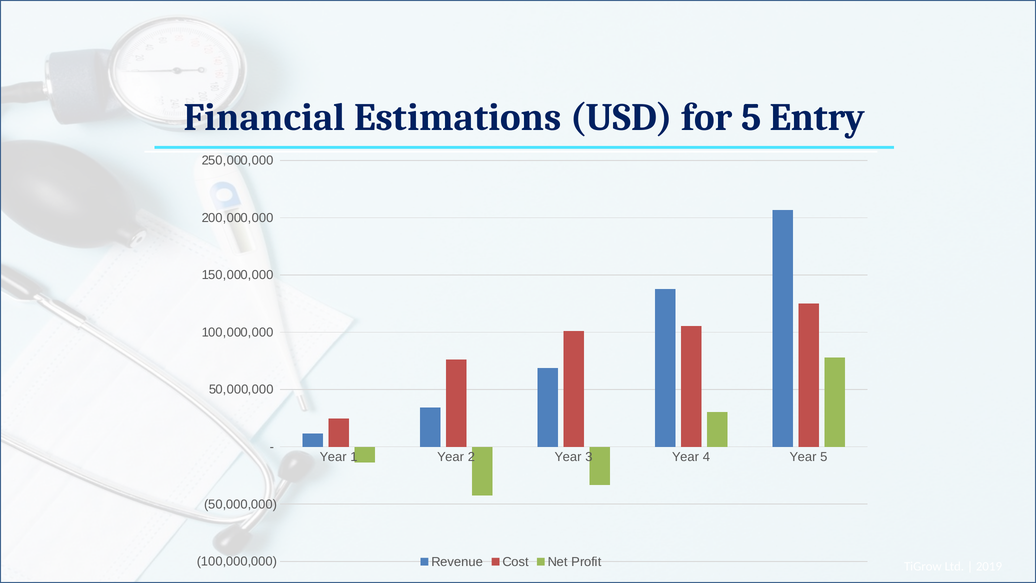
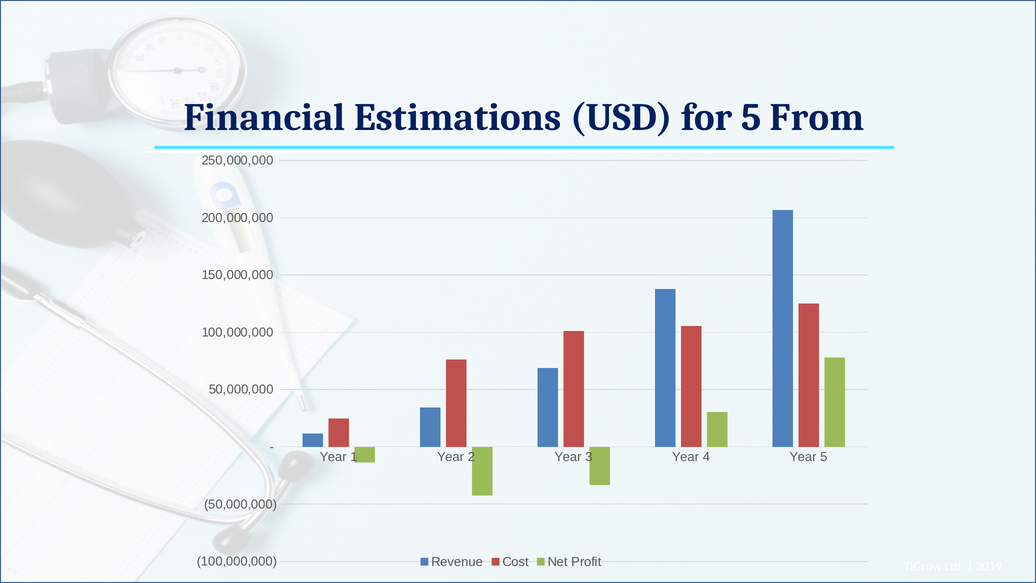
Entry: Entry -> From
